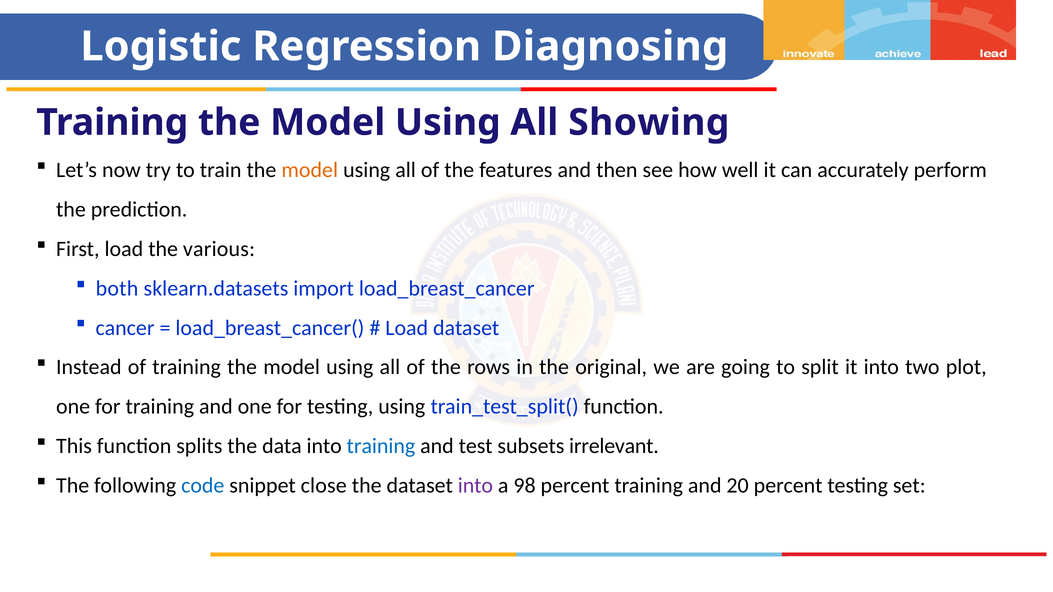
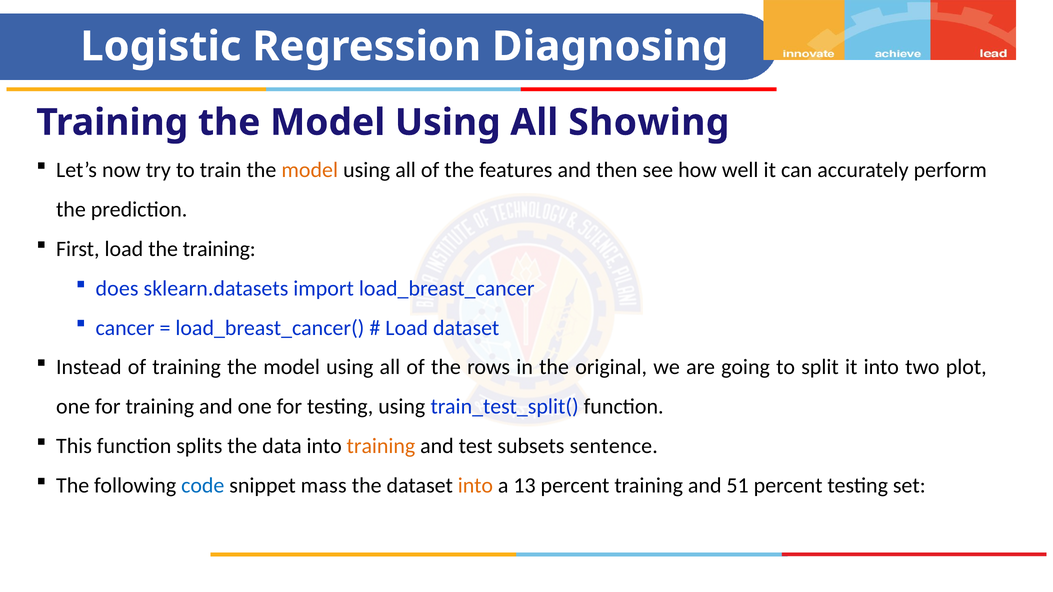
the various: various -> training
both: both -> does
training at (381, 446) colour: blue -> orange
irrelevant: irrelevant -> sentence
close: close -> mass
into at (475, 486) colour: purple -> orange
98: 98 -> 13
20: 20 -> 51
